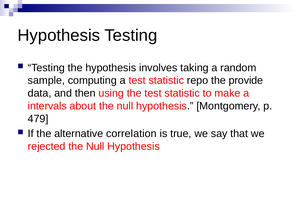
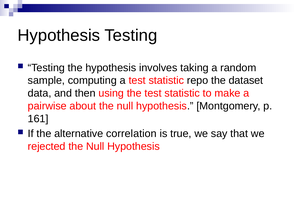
provide: provide -> dataset
intervals: intervals -> pairwise
479: 479 -> 161
